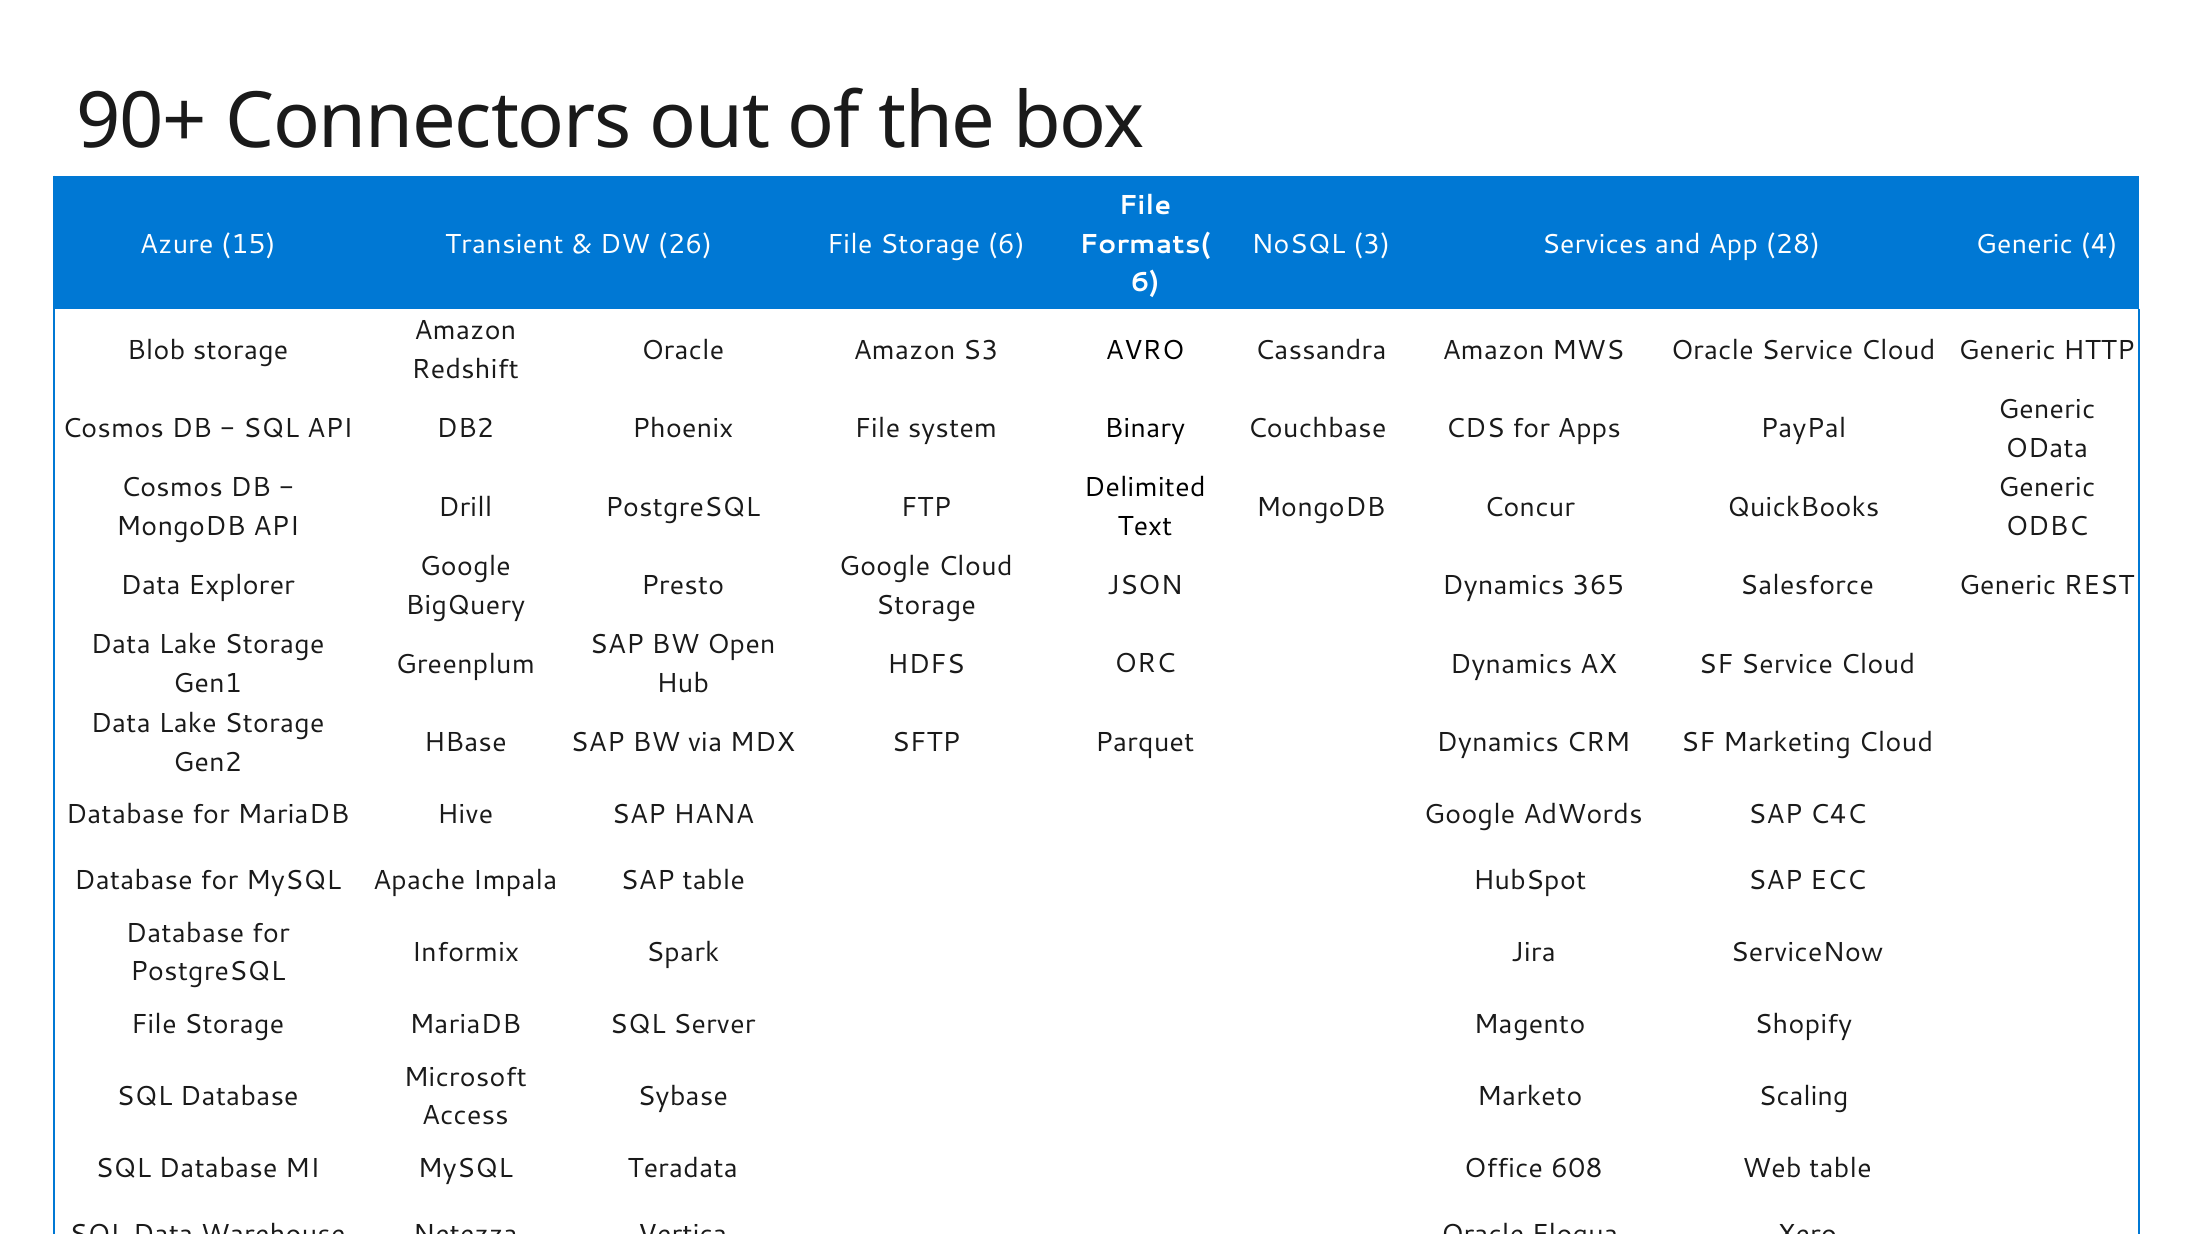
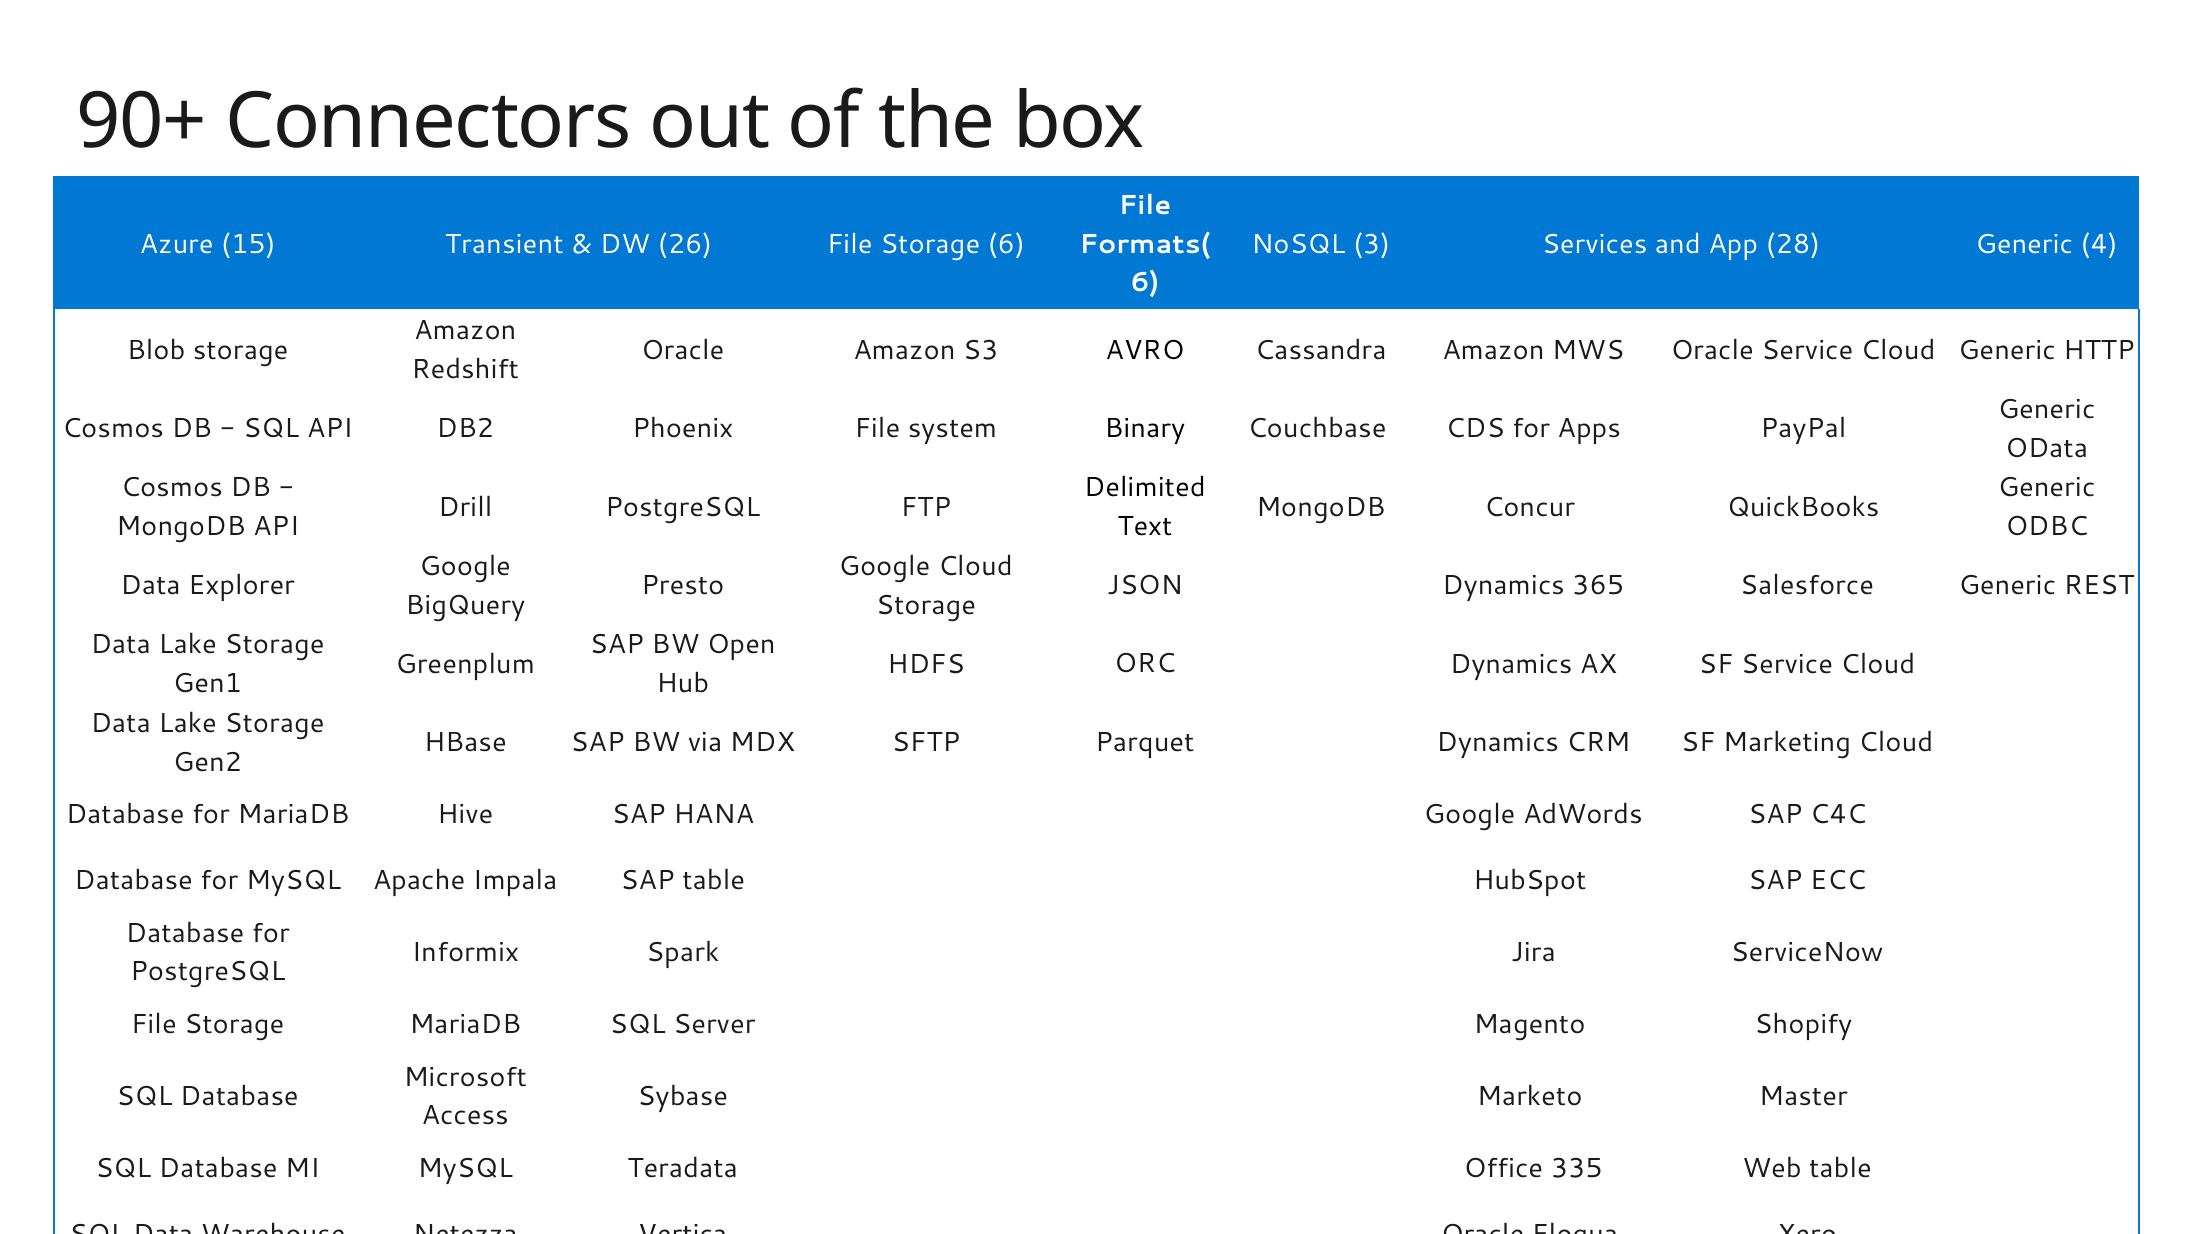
Scaling: Scaling -> Master
608: 608 -> 335
